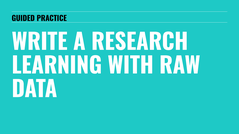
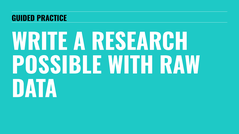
LEARNING: LEARNING -> POSSIBLE
